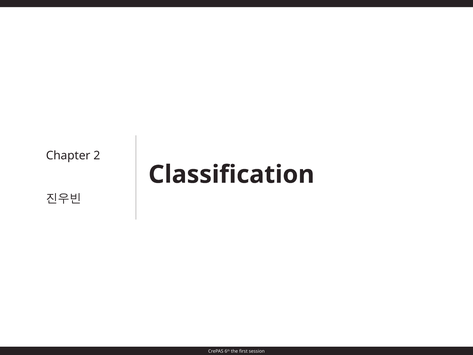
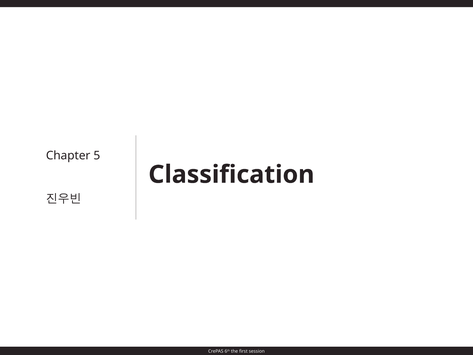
2: 2 -> 5
